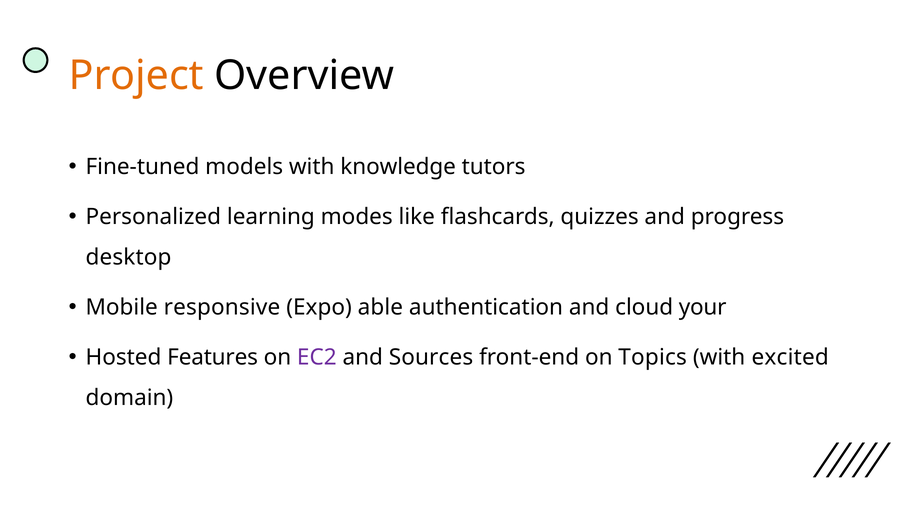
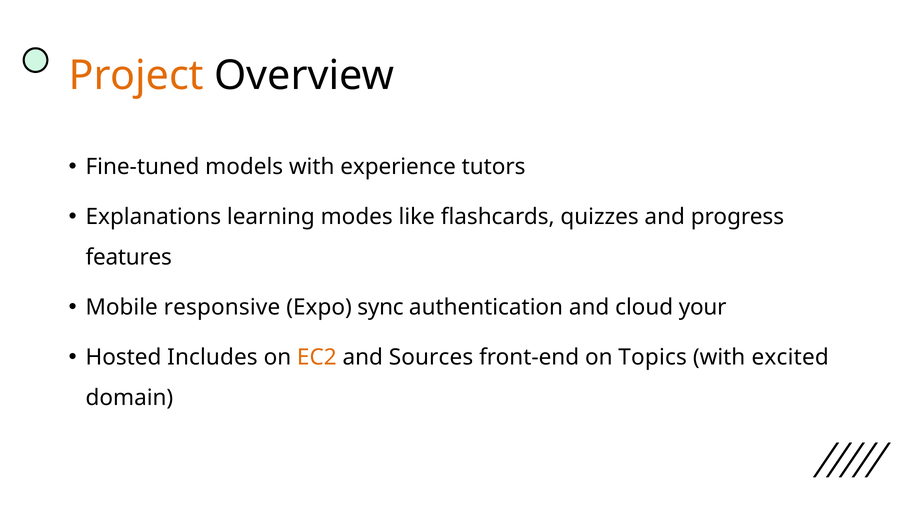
knowledge: knowledge -> experience
Personalized: Personalized -> Explanations
desktop: desktop -> features
able: able -> sync
Features: Features -> Includes
EC2 colour: purple -> orange
